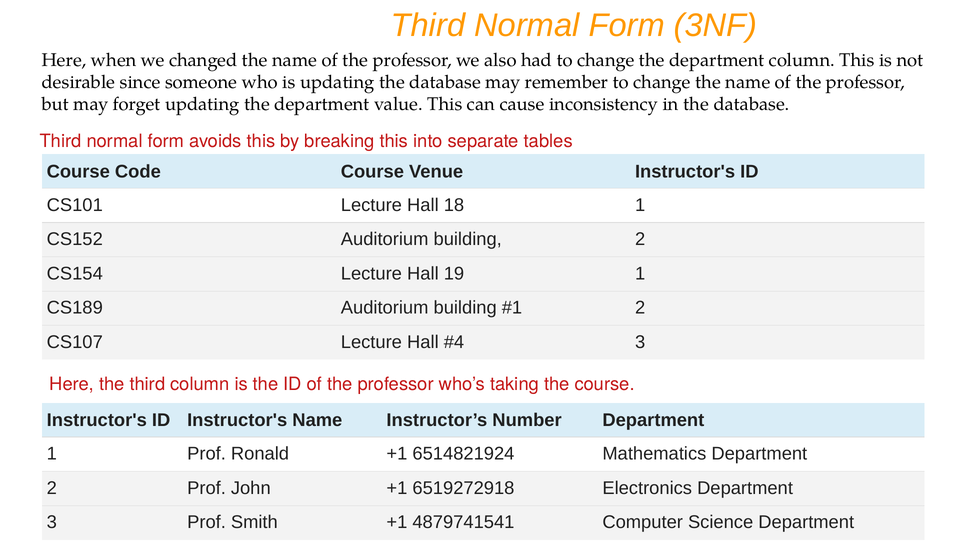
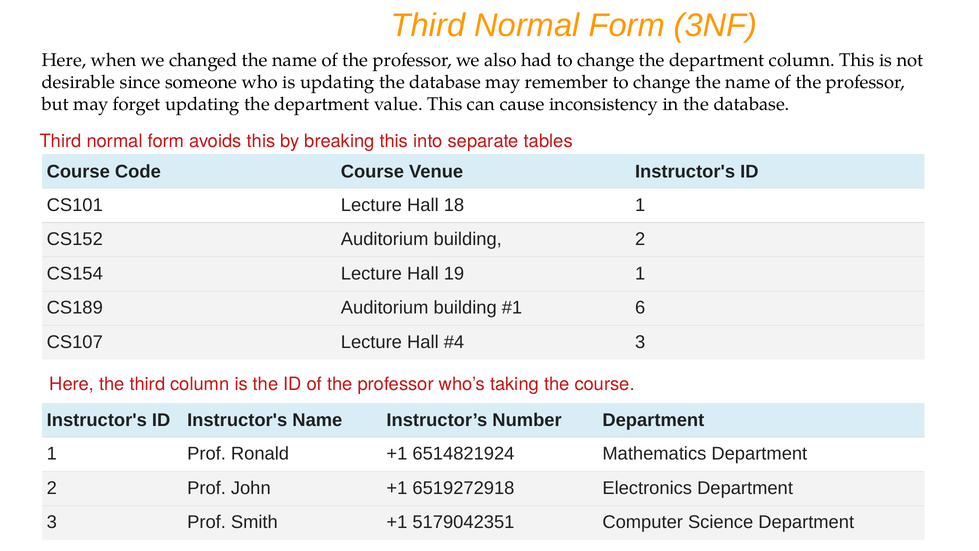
2 at (640, 308): 2 -> 6
4879741541: 4879741541 -> 5179042351
